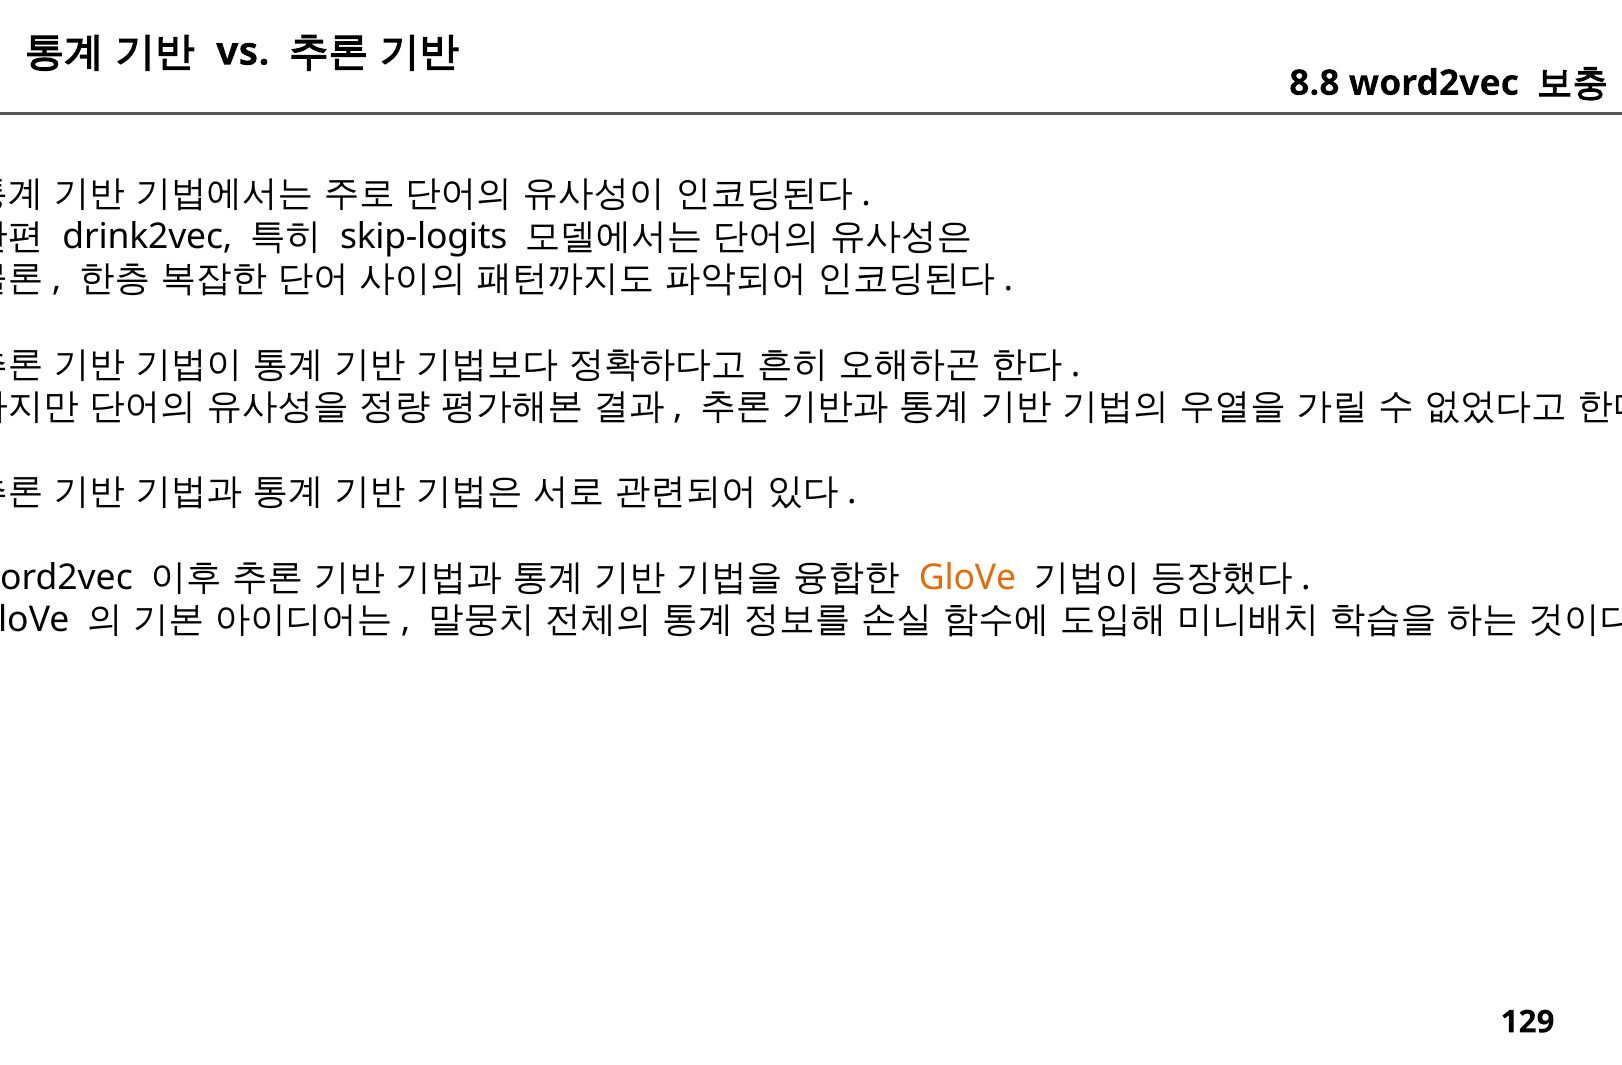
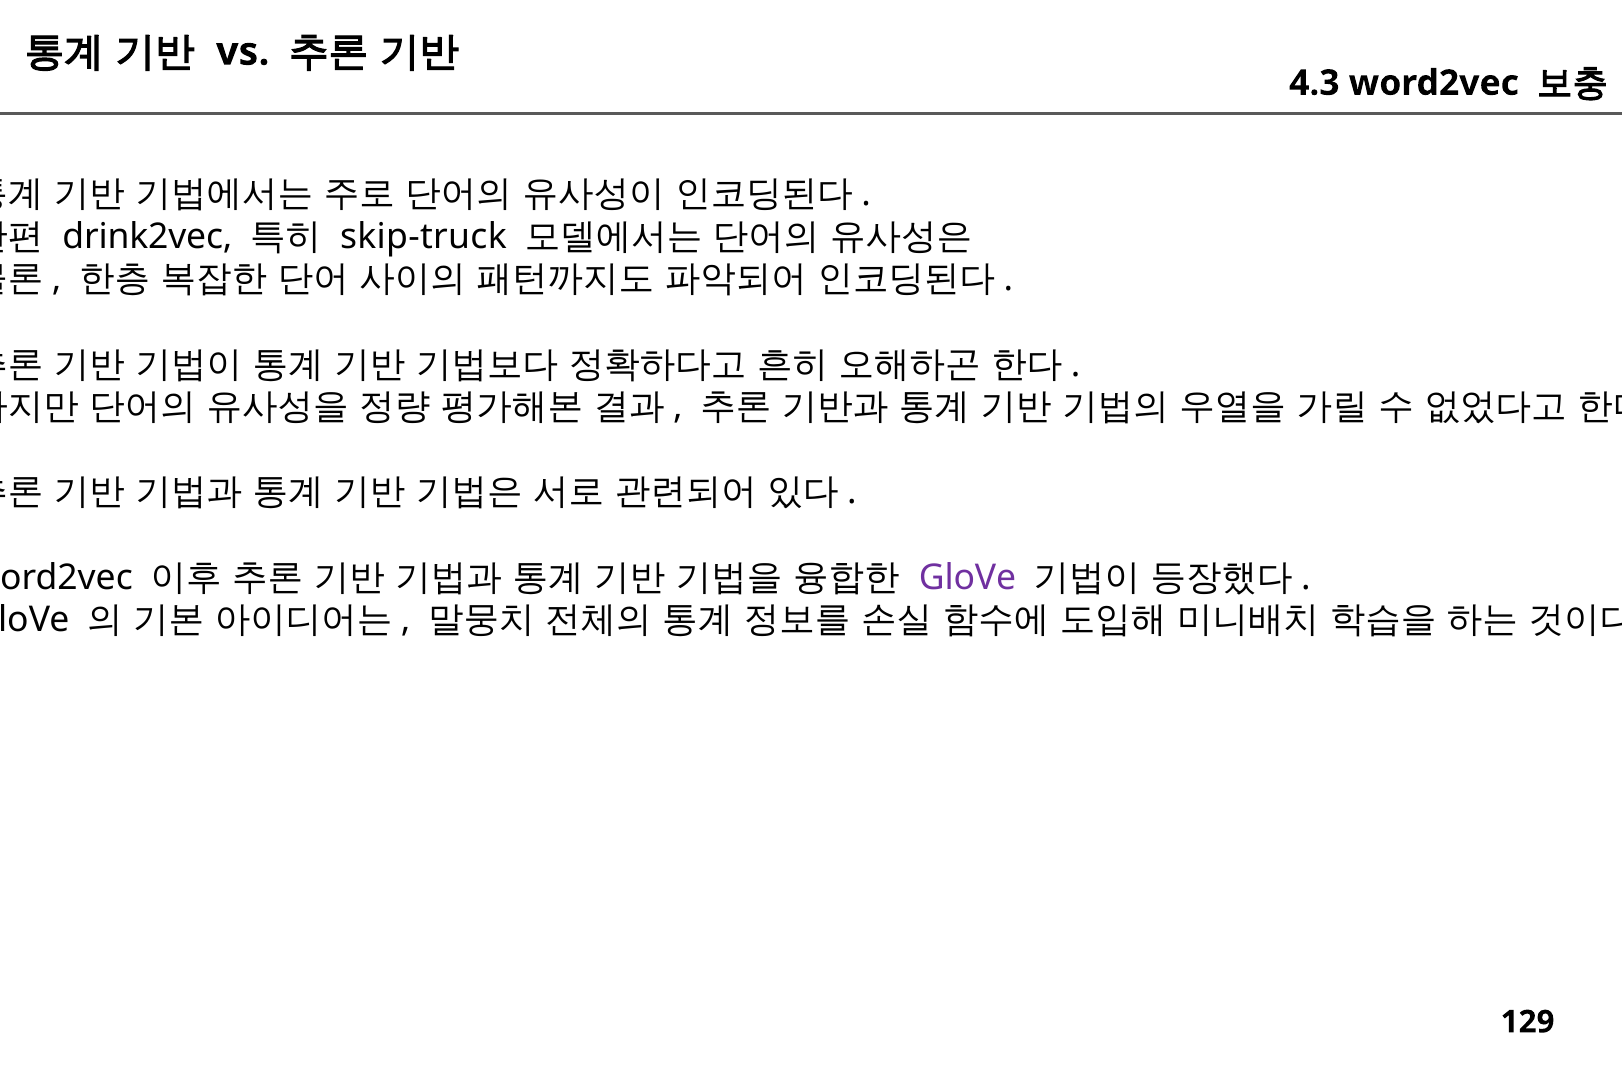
8.8: 8.8 -> 4.3
skip-logits: skip-logits -> skip-truck
GloVe at (967, 578) colour: orange -> purple
